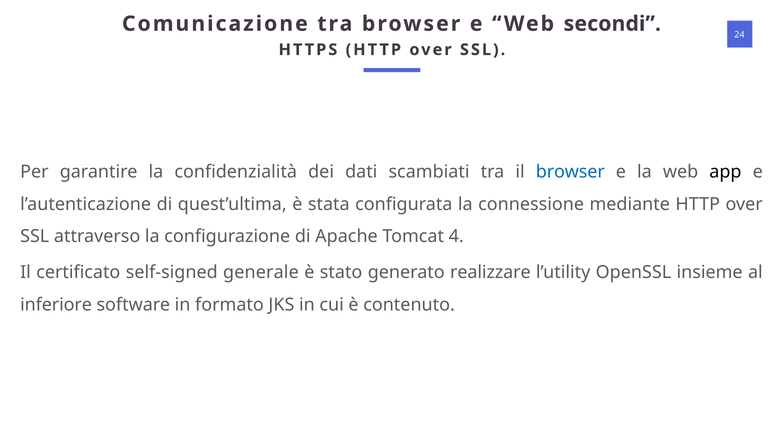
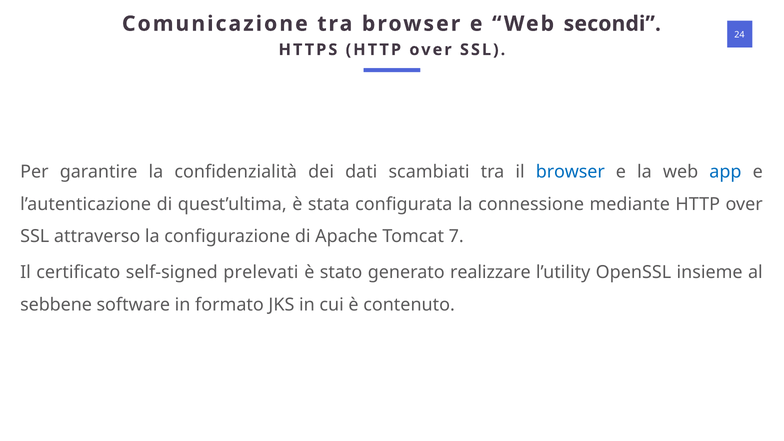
app colour: black -> blue
4: 4 -> 7
generale: generale -> prelevati
inferiore: inferiore -> sebbene
